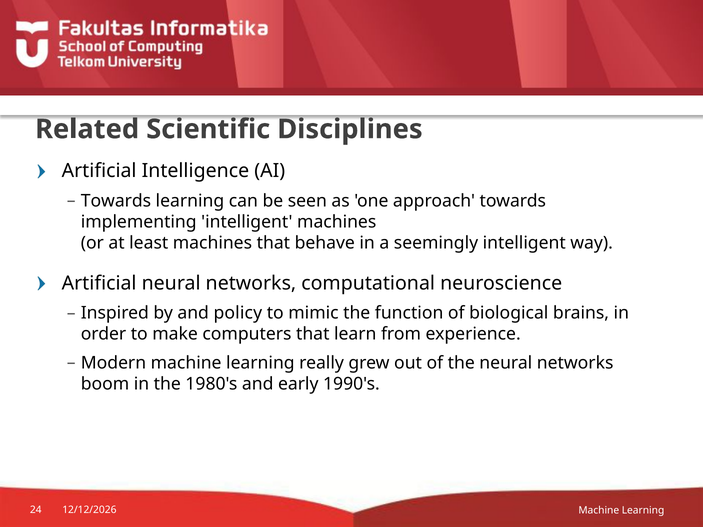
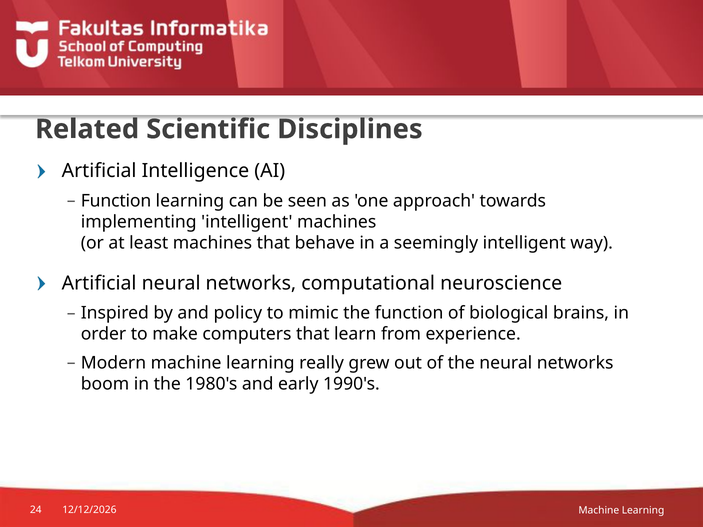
Towards at (116, 201): Towards -> Function
